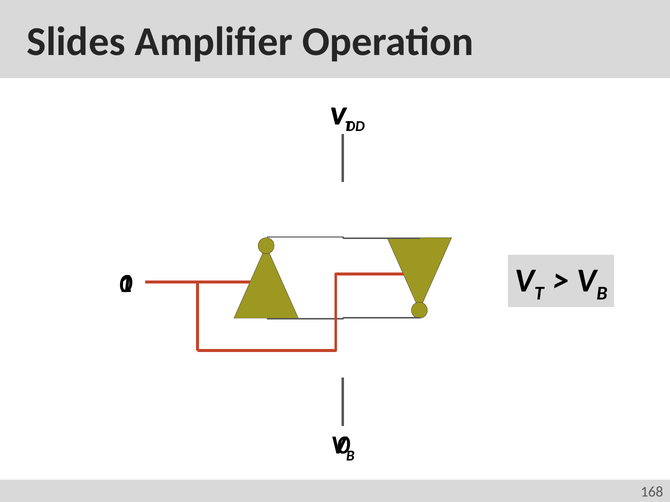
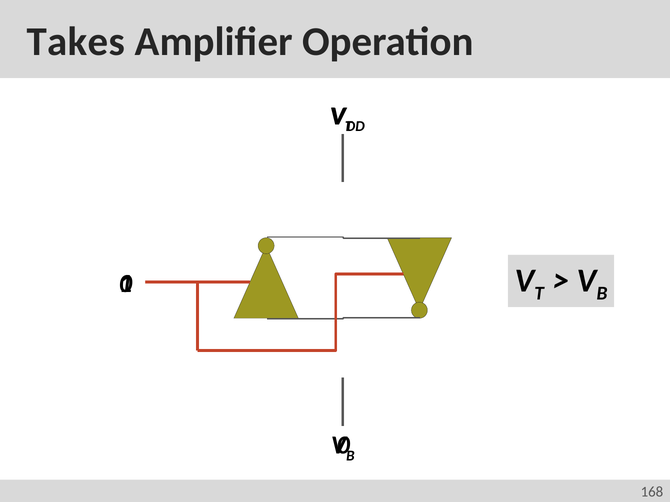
Slides: Slides -> Takes
